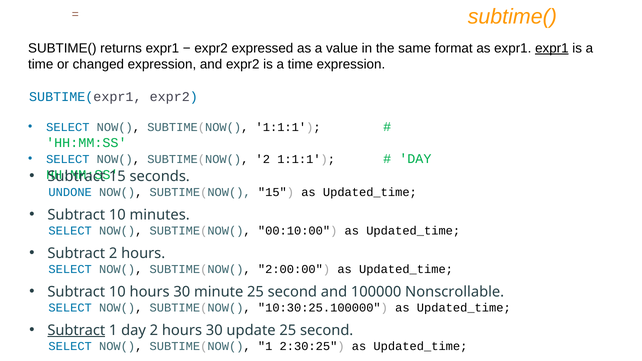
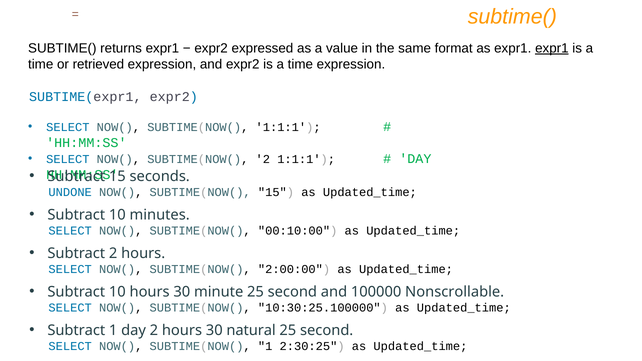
changed: changed -> retrieved
Subtract at (76, 330) underline: present -> none
update: update -> natural
